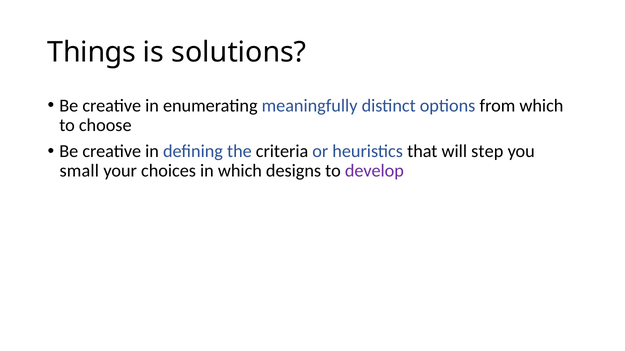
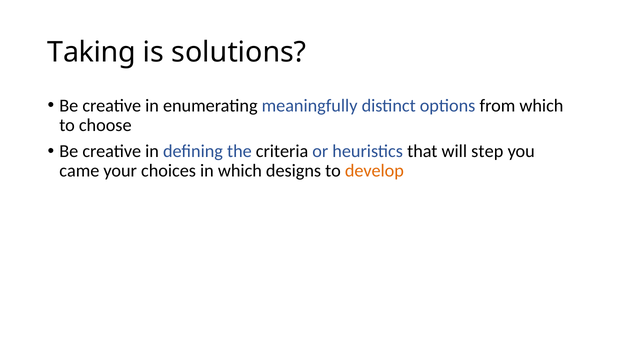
Things: Things -> Taking
small: small -> came
develop colour: purple -> orange
